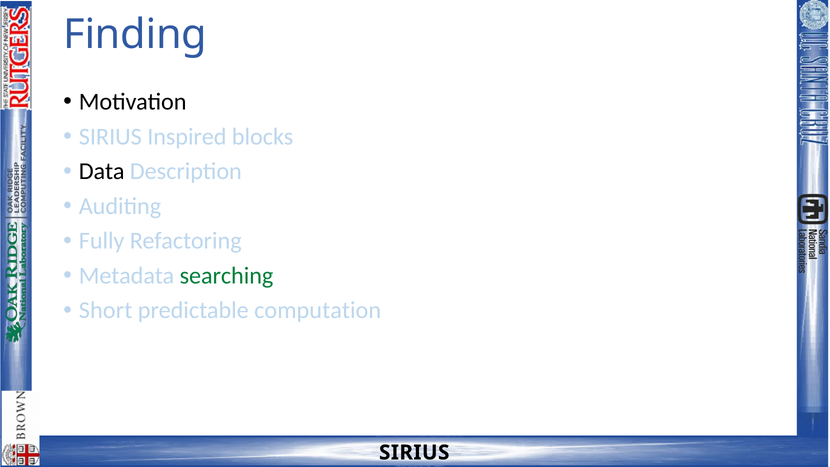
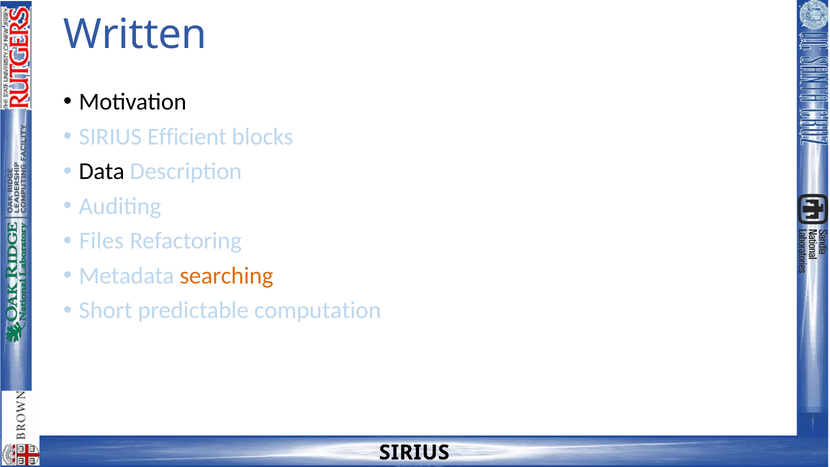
Finding: Finding -> Written
Inspired: Inspired -> Efficient
Fully: Fully -> Files
searching colour: green -> orange
